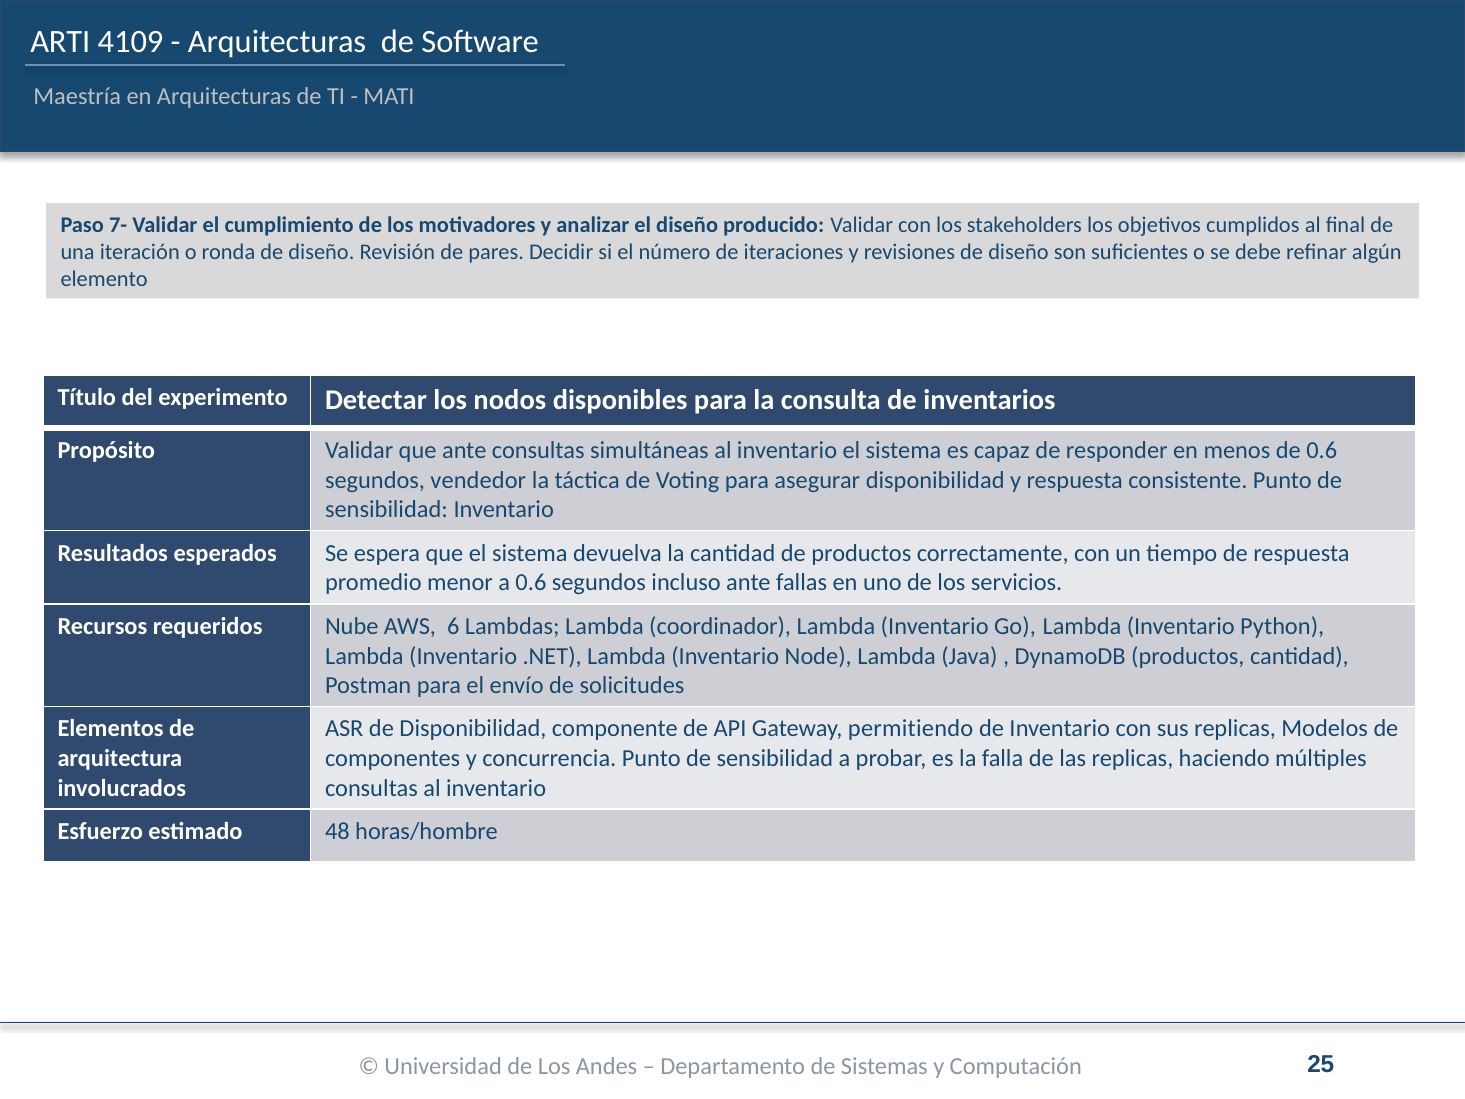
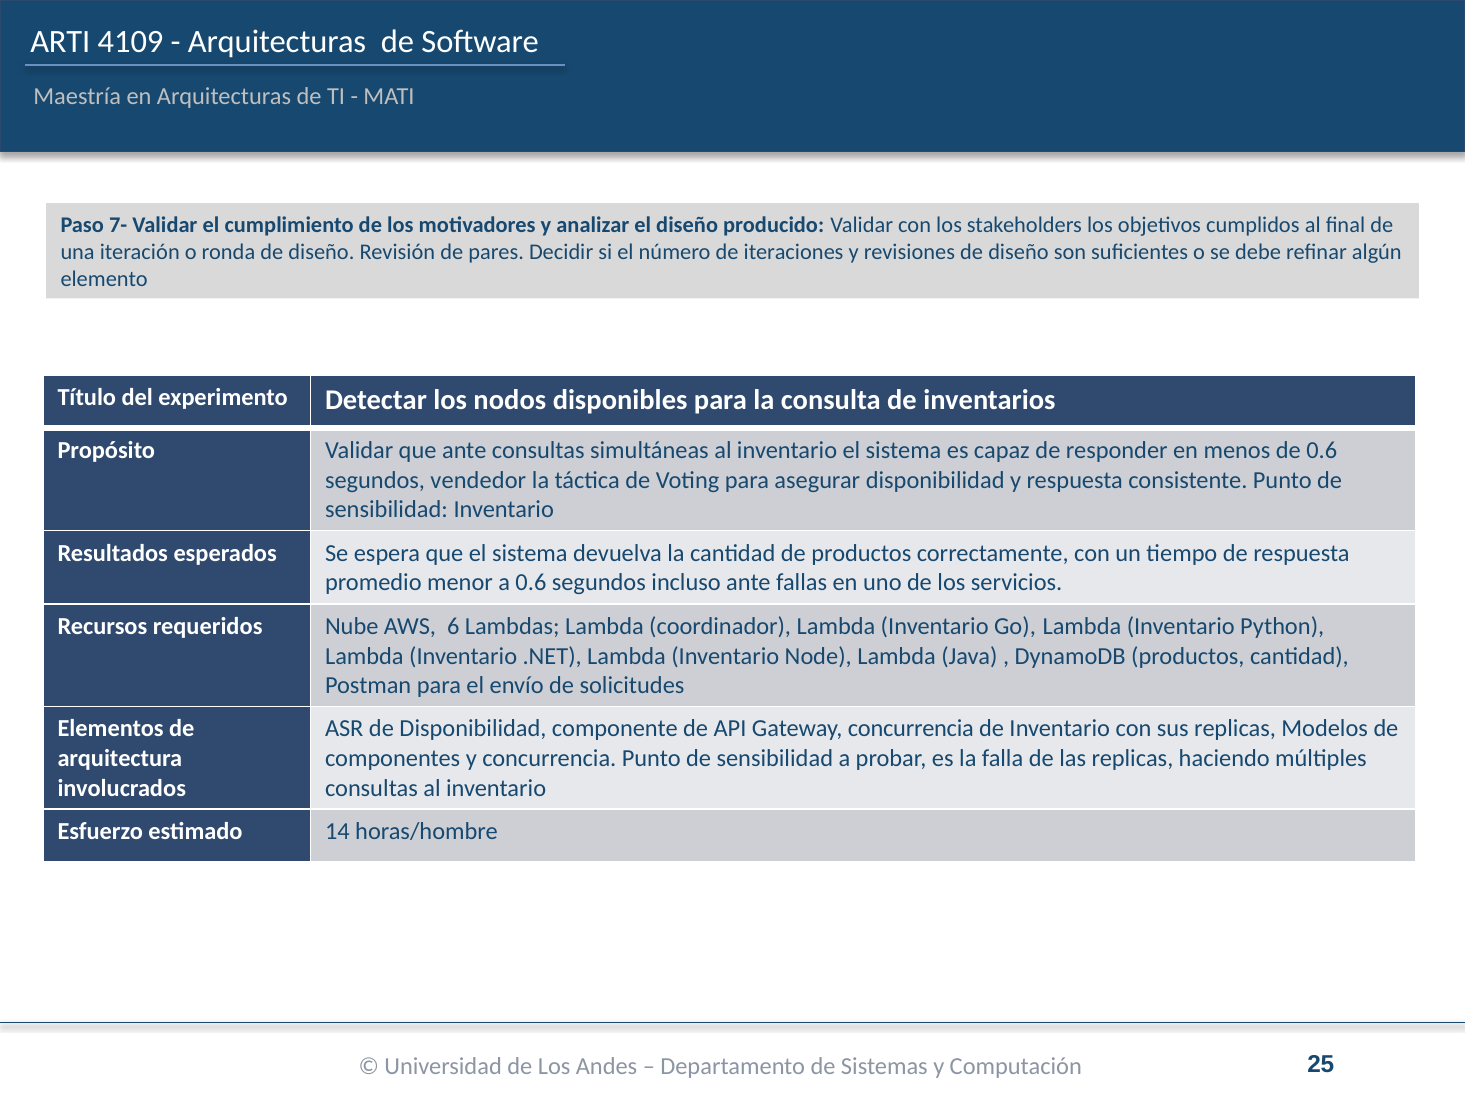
Gateway permitiendo: permitiendo -> concurrencia
48: 48 -> 14
